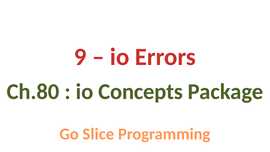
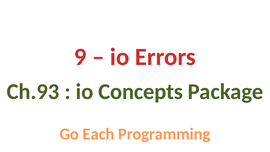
Ch.80: Ch.80 -> Ch.93
Slice: Slice -> Each
